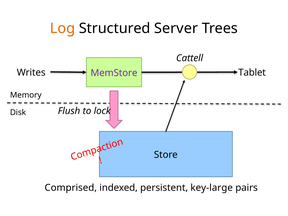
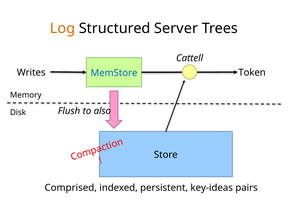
Tablet: Tablet -> Token
MemStore colour: purple -> blue
lock: lock -> also
key-large: key-large -> key-ideas
